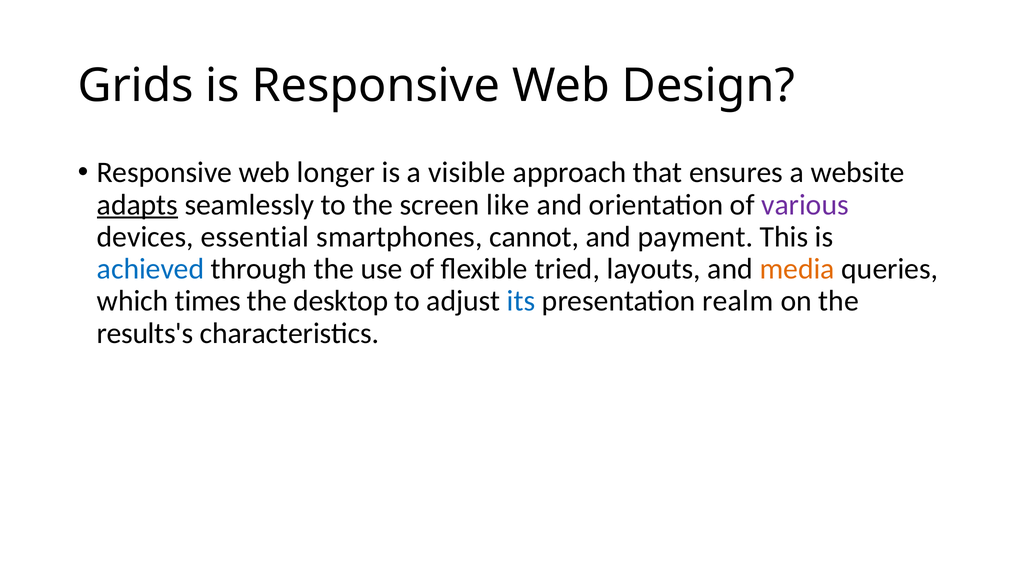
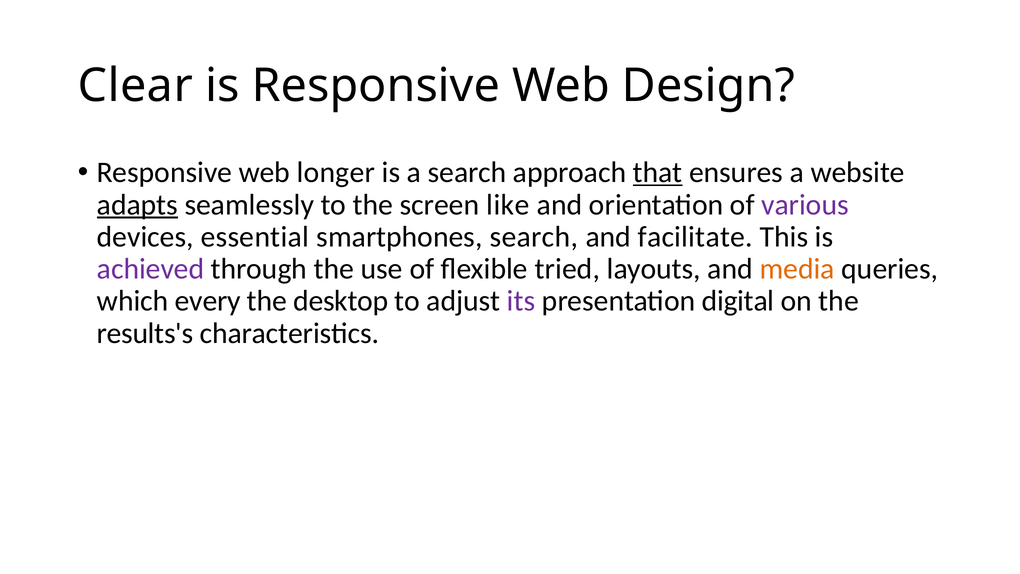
Grids: Grids -> Clear
a visible: visible -> search
that underline: none -> present
smartphones cannot: cannot -> search
payment: payment -> facilitate
achieved colour: blue -> purple
times: times -> every
its colour: blue -> purple
realm: realm -> digital
